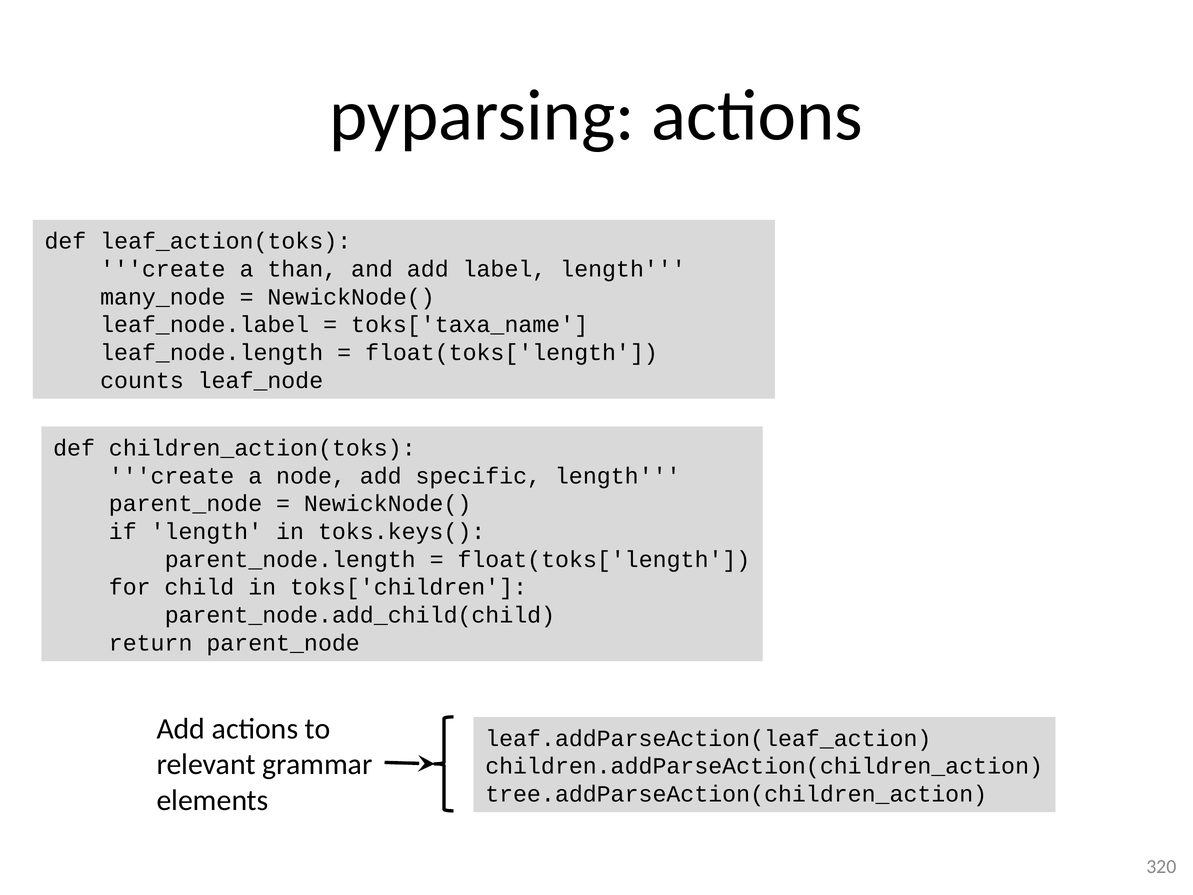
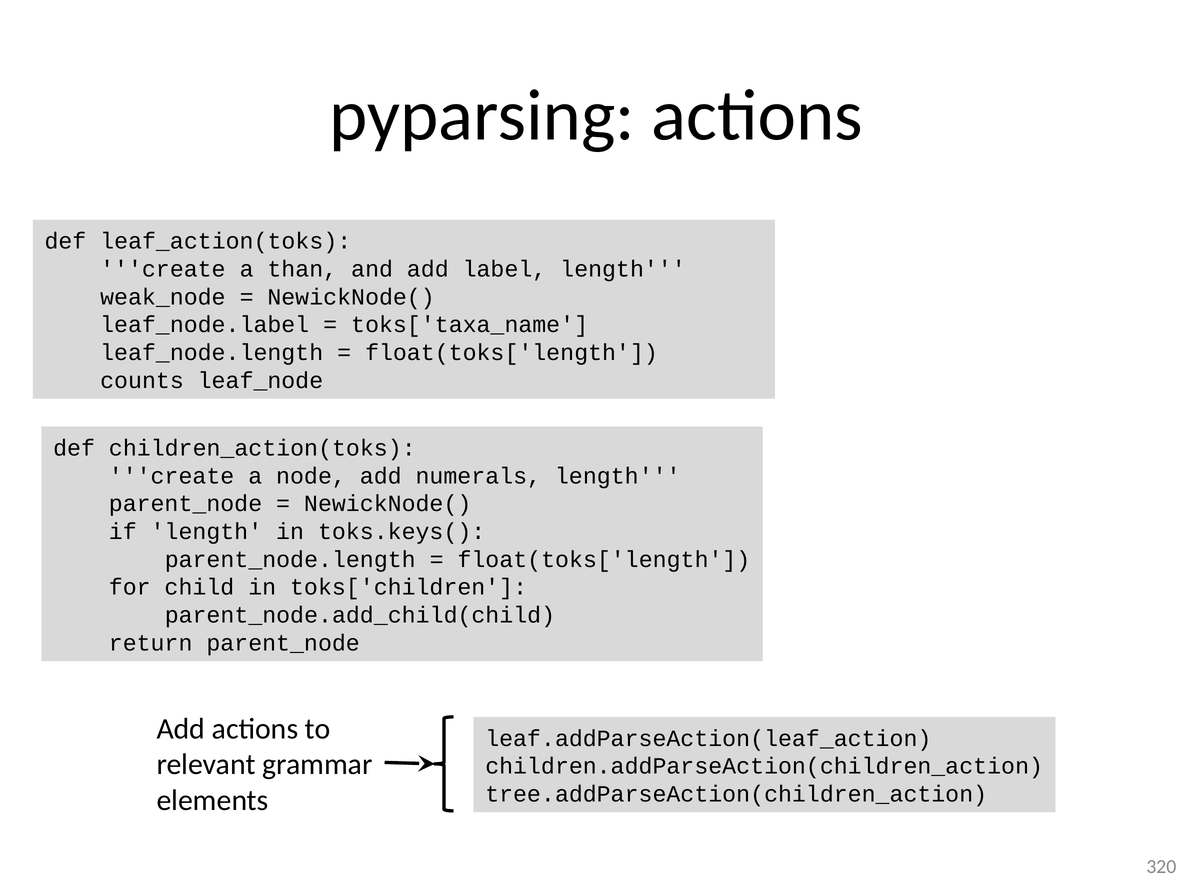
many_node: many_node -> weak_node
specific: specific -> numerals
